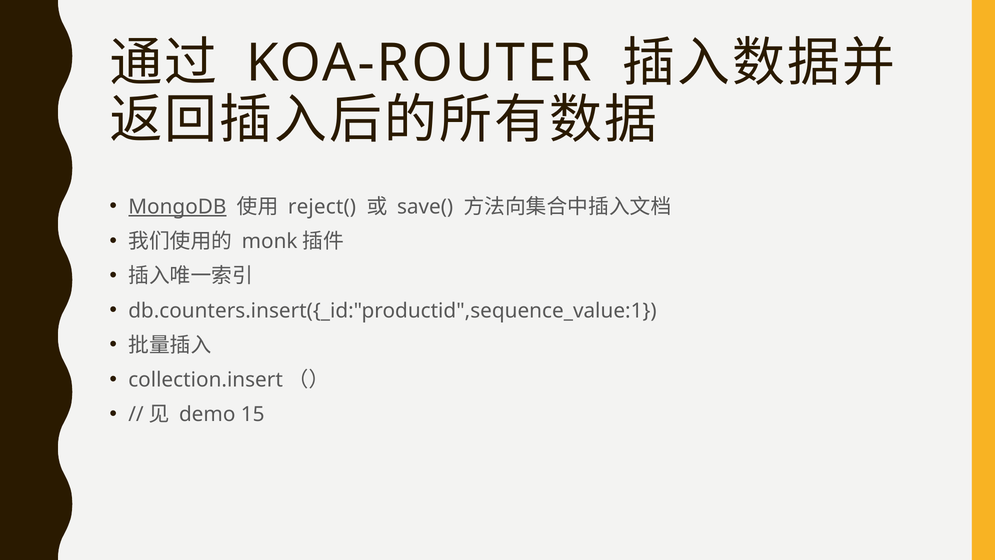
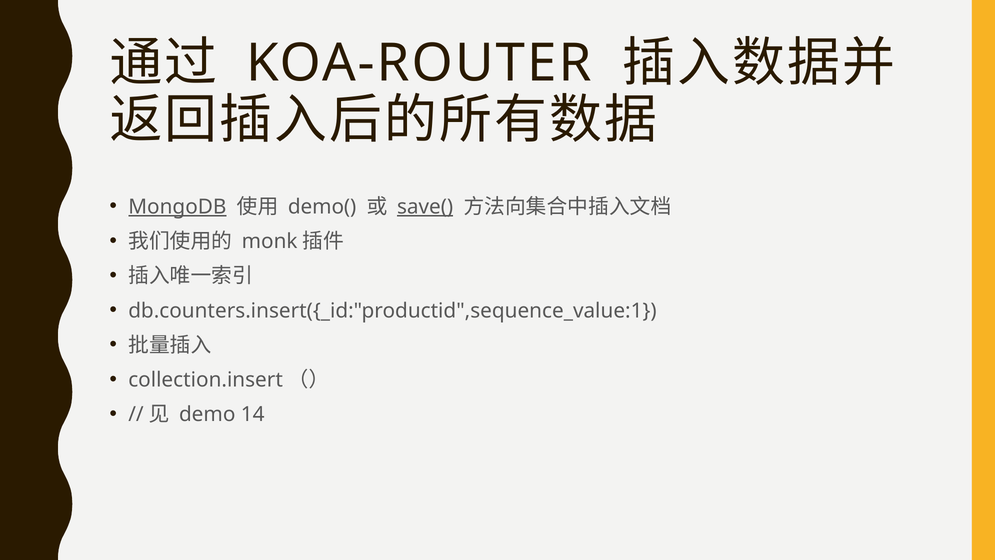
reject(: reject( -> demo(
save( underline: none -> present
15: 15 -> 14
